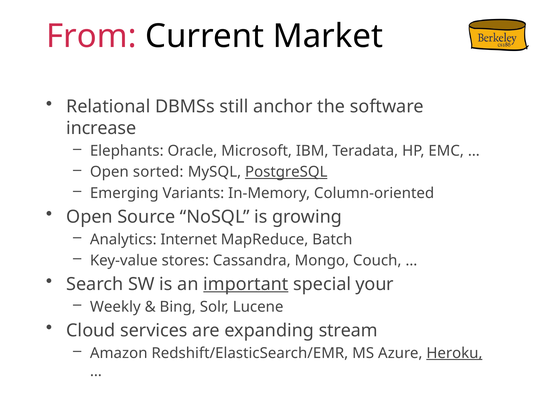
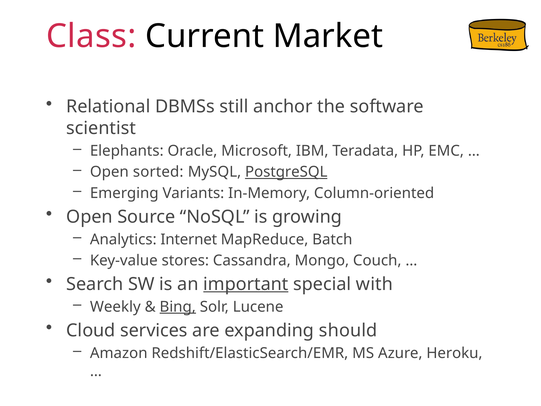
From: From -> Class
increase: increase -> scientist
your: your -> with
Bing underline: none -> present
stream: stream -> should
Heroku underline: present -> none
